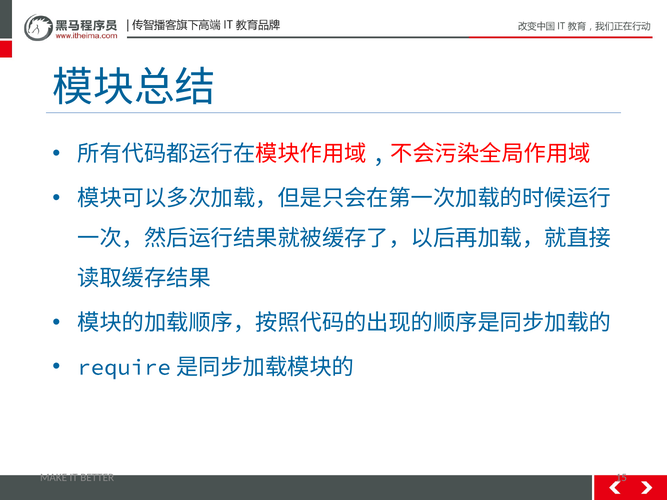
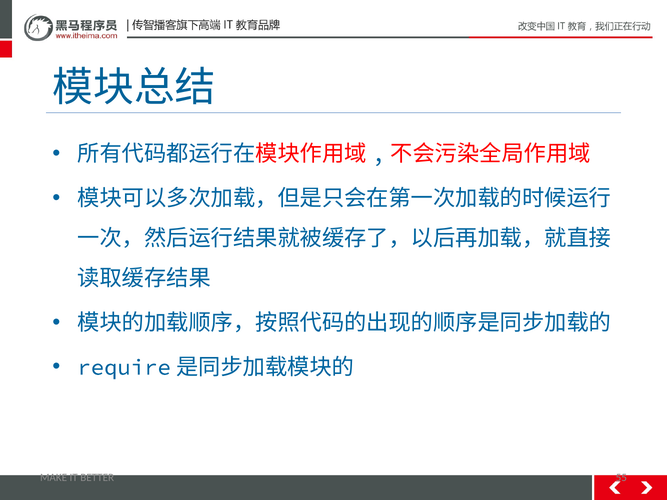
15: 15 -> 55
